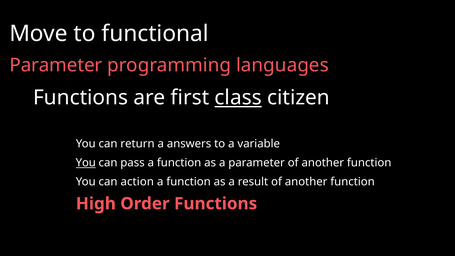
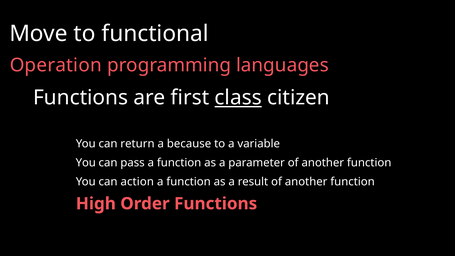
Parameter at (56, 65): Parameter -> Operation
answers: answers -> because
You at (86, 163) underline: present -> none
